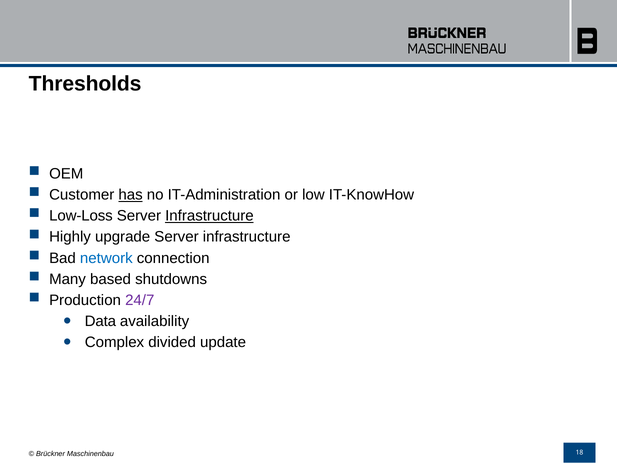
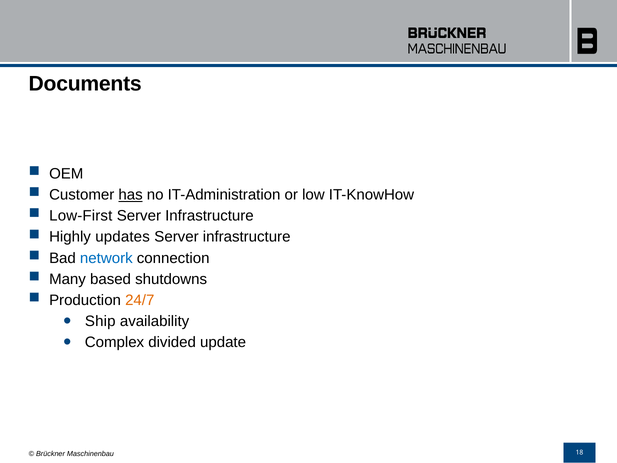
Thresholds: Thresholds -> Documents
Low-Loss: Low-Loss -> Low-First
Infrastructure at (209, 216) underline: present -> none
upgrade: upgrade -> updates
24/7 colour: purple -> orange
Data: Data -> Ship
